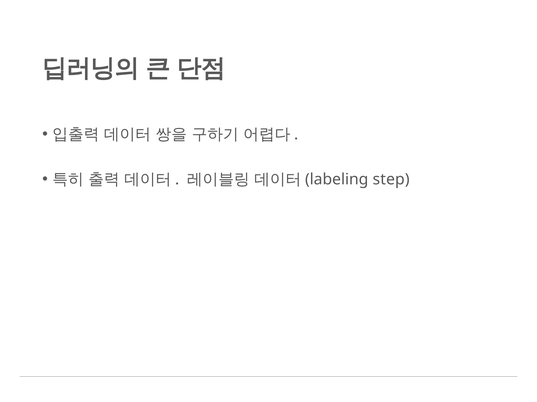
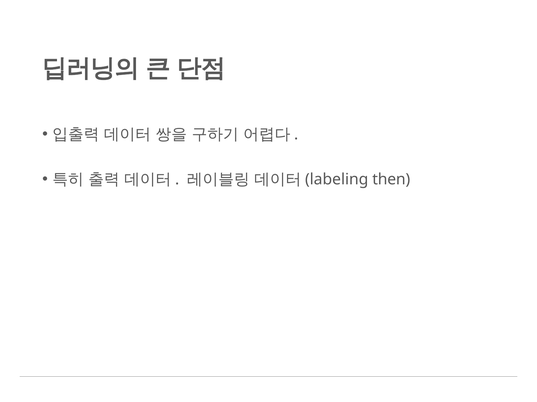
step: step -> then
